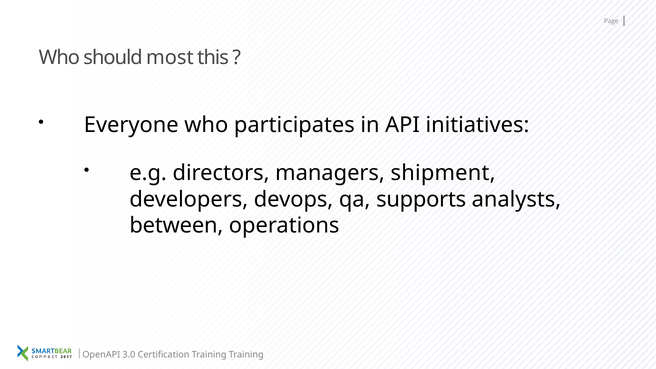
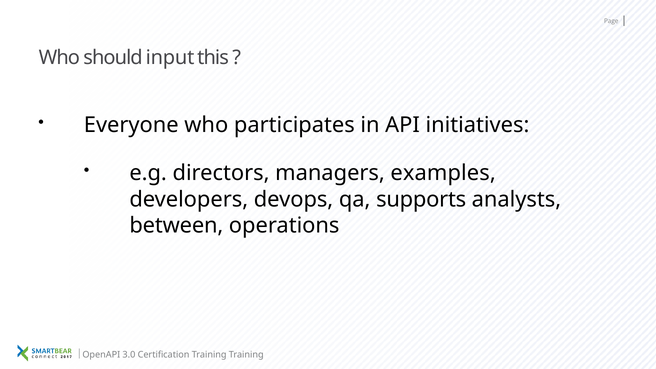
most: most -> input
shipment: shipment -> examples
